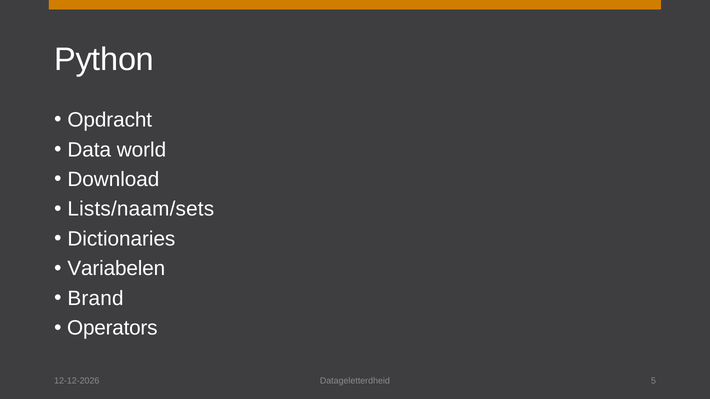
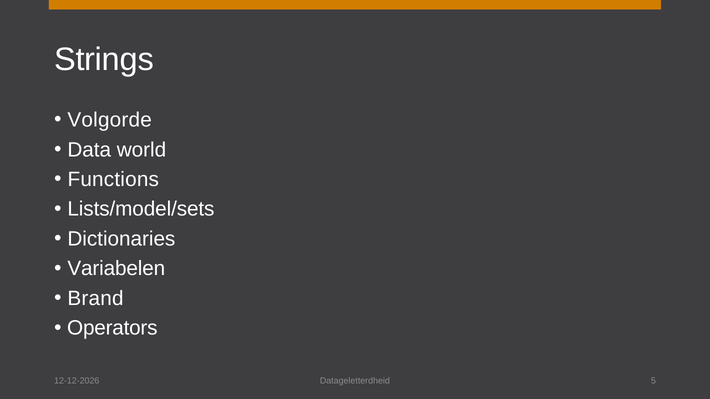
Python: Python -> Strings
Opdracht: Opdracht -> Volgorde
Download: Download -> Functions
Lists/naam/sets: Lists/naam/sets -> Lists/model/sets
